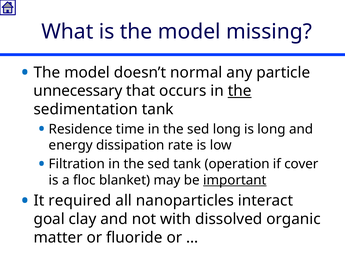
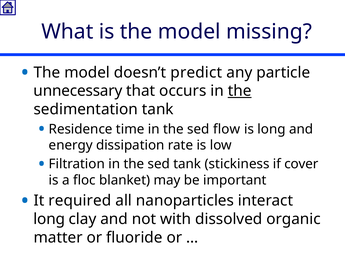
normal: normal -> predict
sed long: long -> flow
operation: operation -> stickiness
important underline: present -> none
goal at (49, 219): goal -> long
